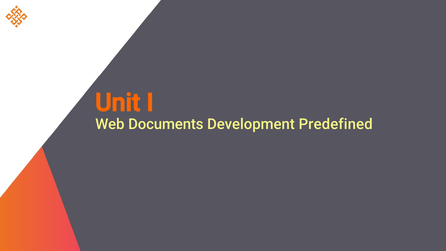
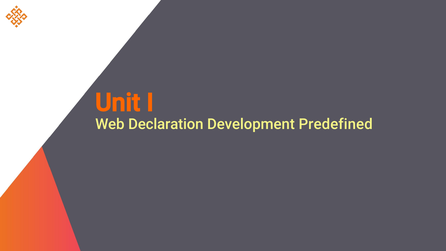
Documents: Documents -> Declaration
